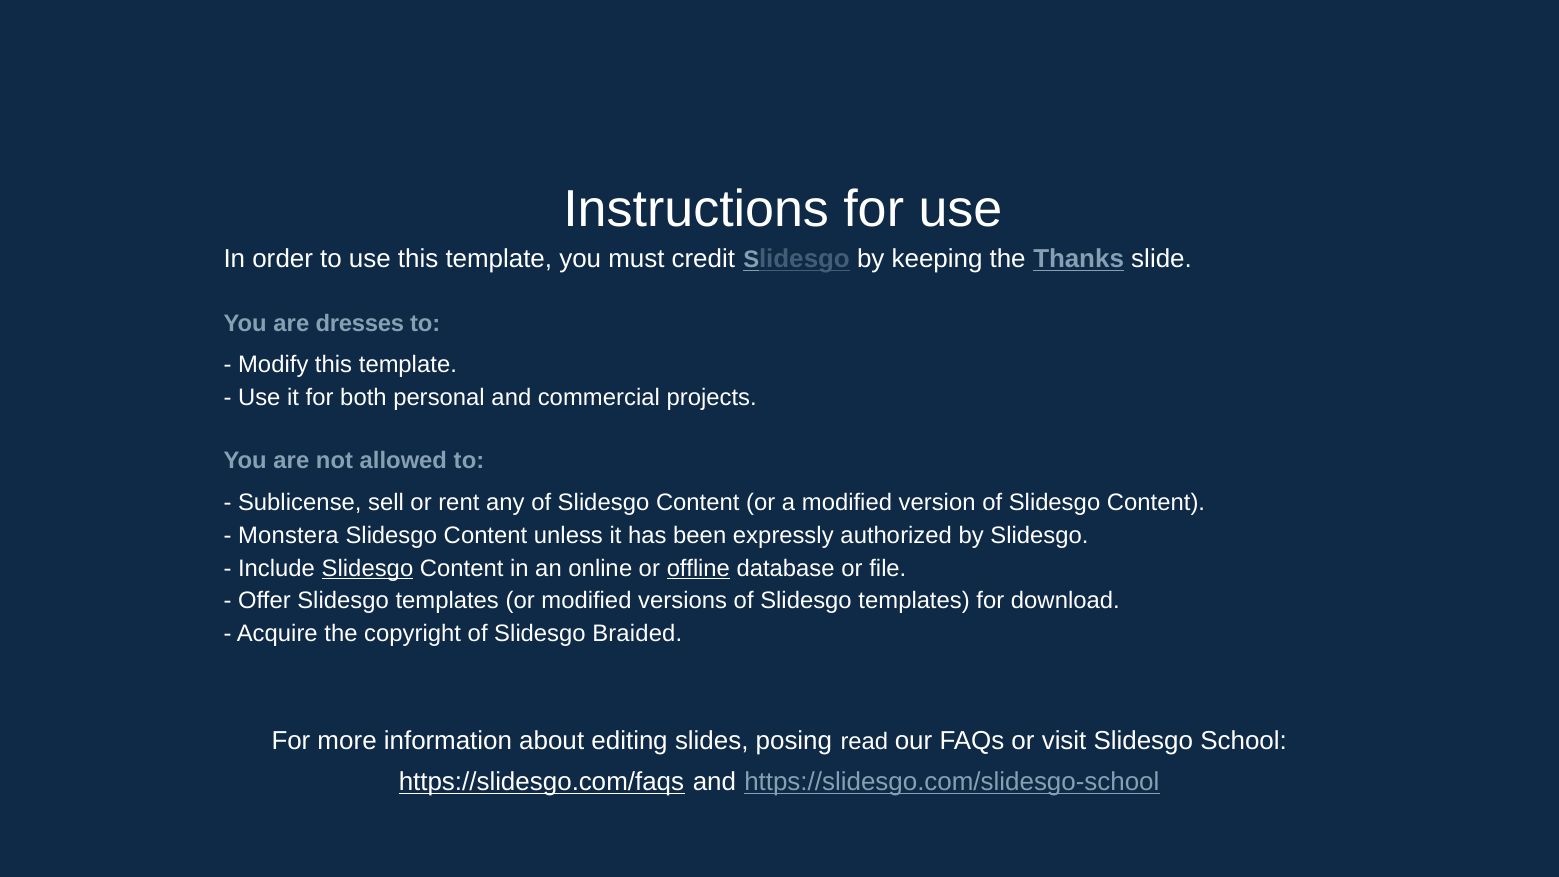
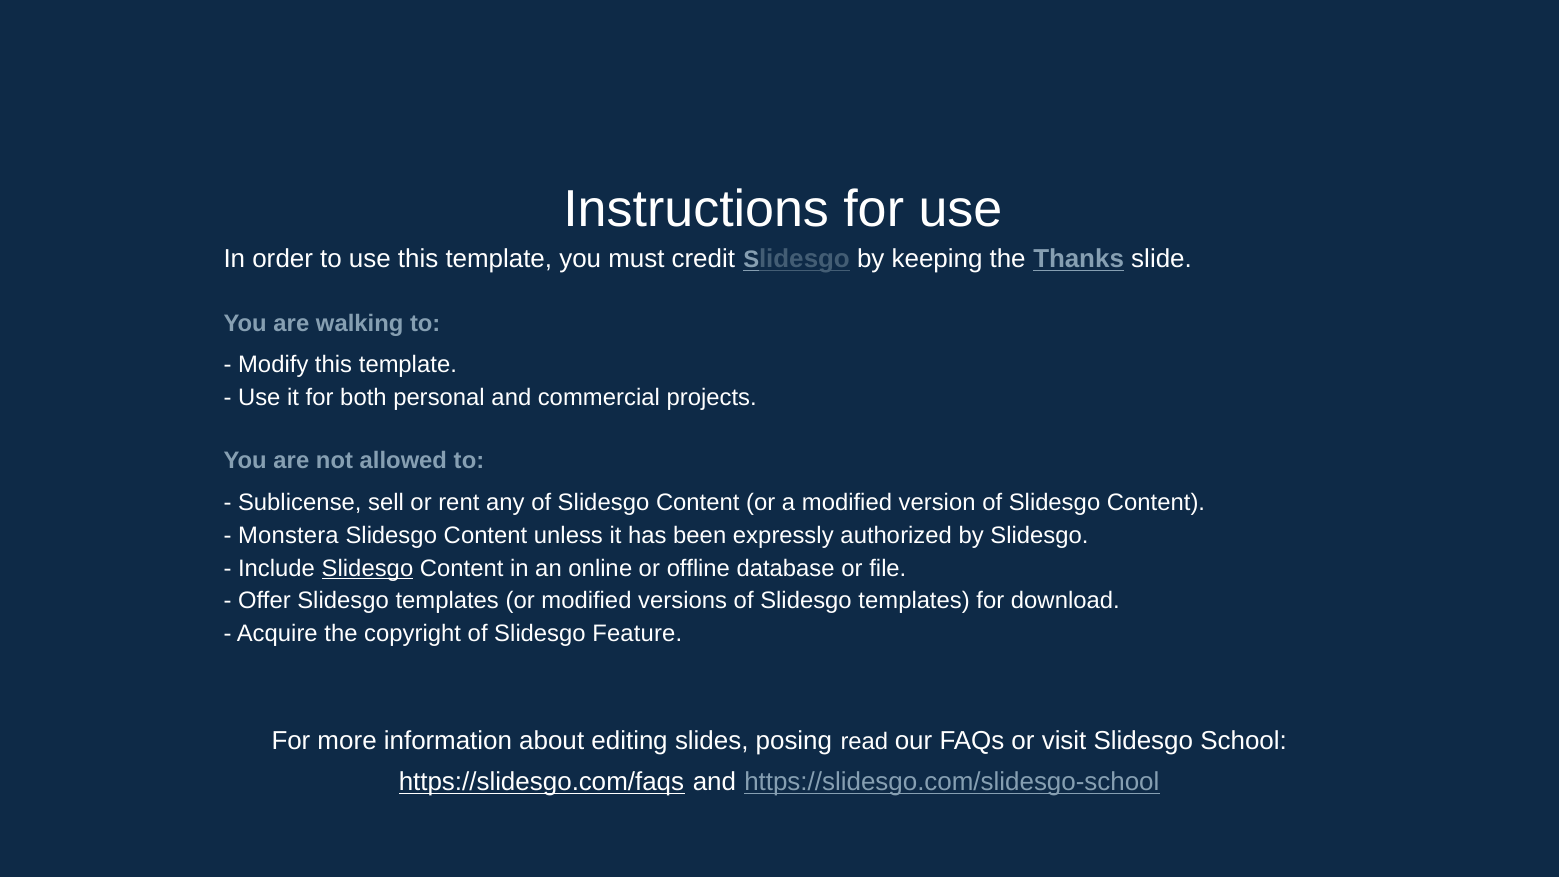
dresses: dresses -> walking
offline underline: present -> none
Braided: Braided -> Feature
